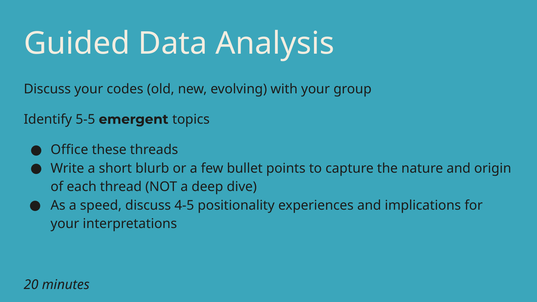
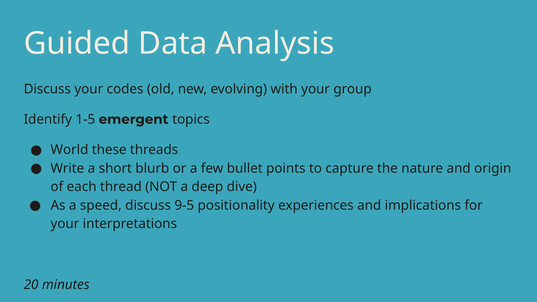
5-5: 5-5 -> 1-5
Office: Office -> World
4-5: 4-5 -> 9-5
